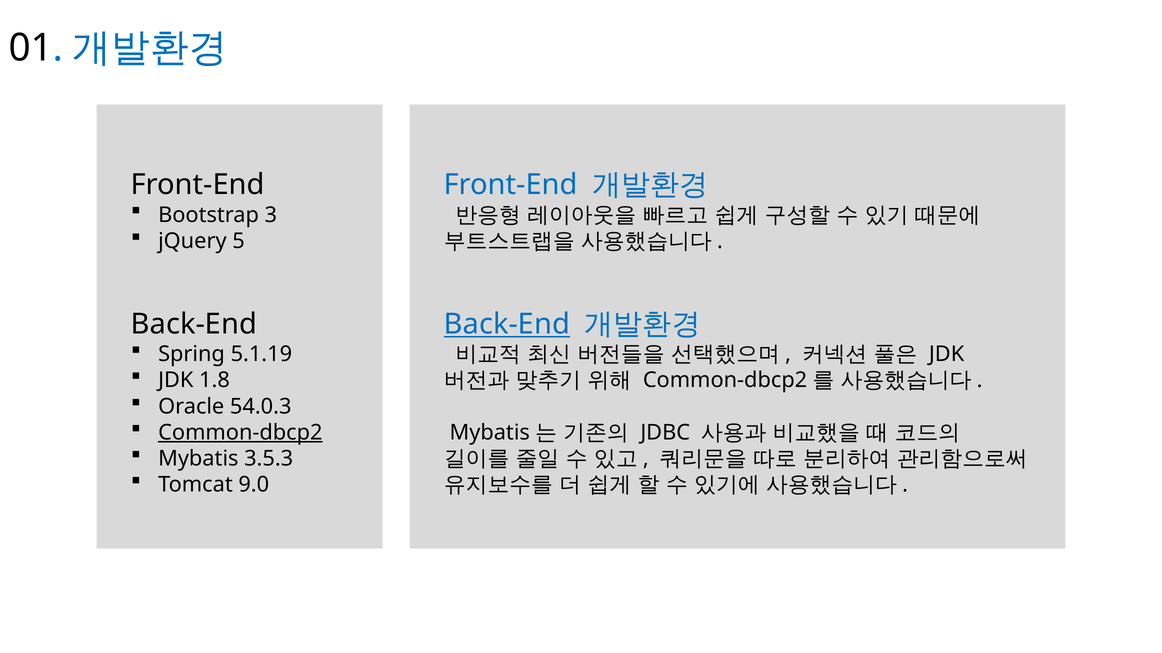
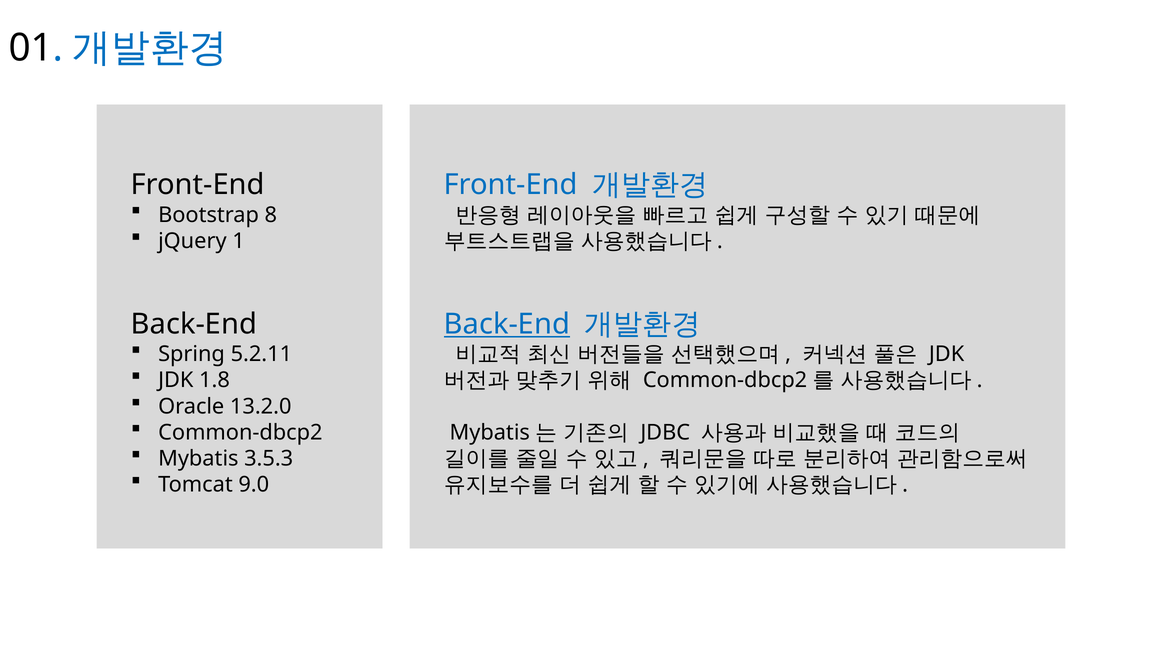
3: 3 -> 8
5: 5 -> 1
5.1.19: 5.1.19 -> 5.2.11
54.0.3: 54.0.3 -> 13.2.0
Common-dbcp2 underline: present -> none
